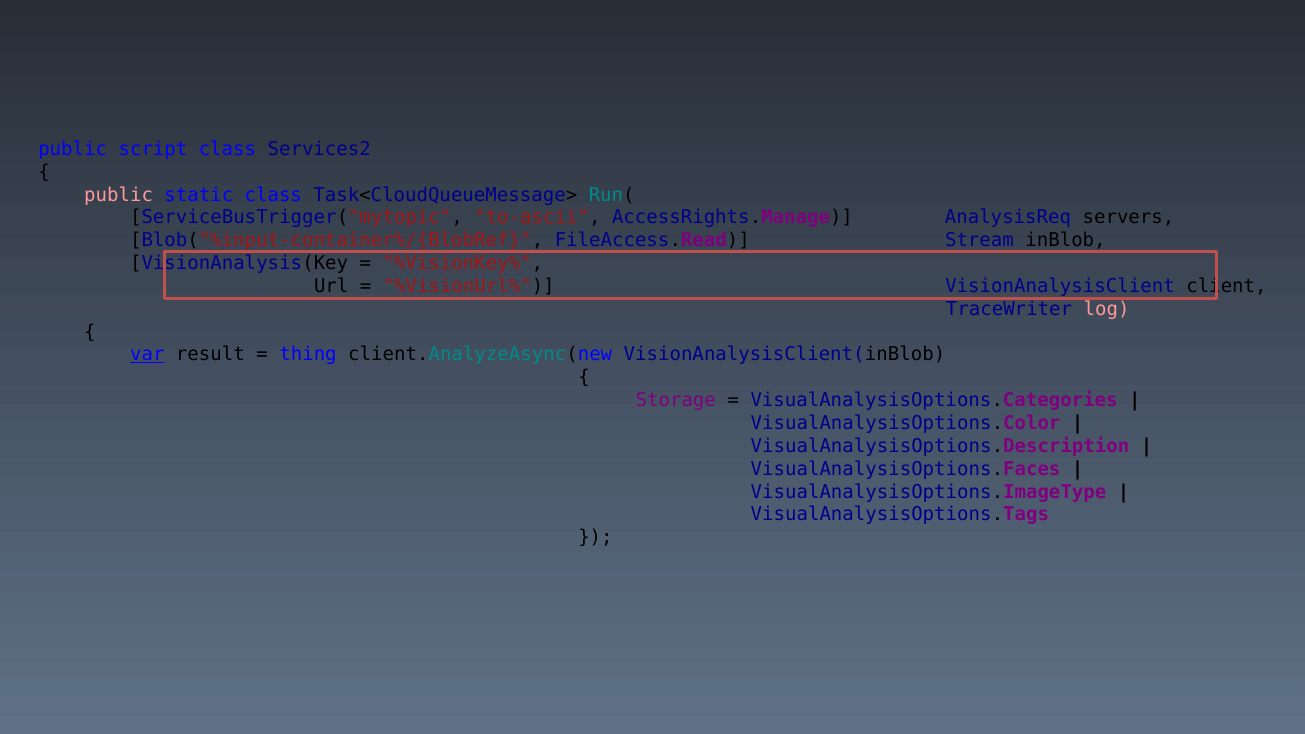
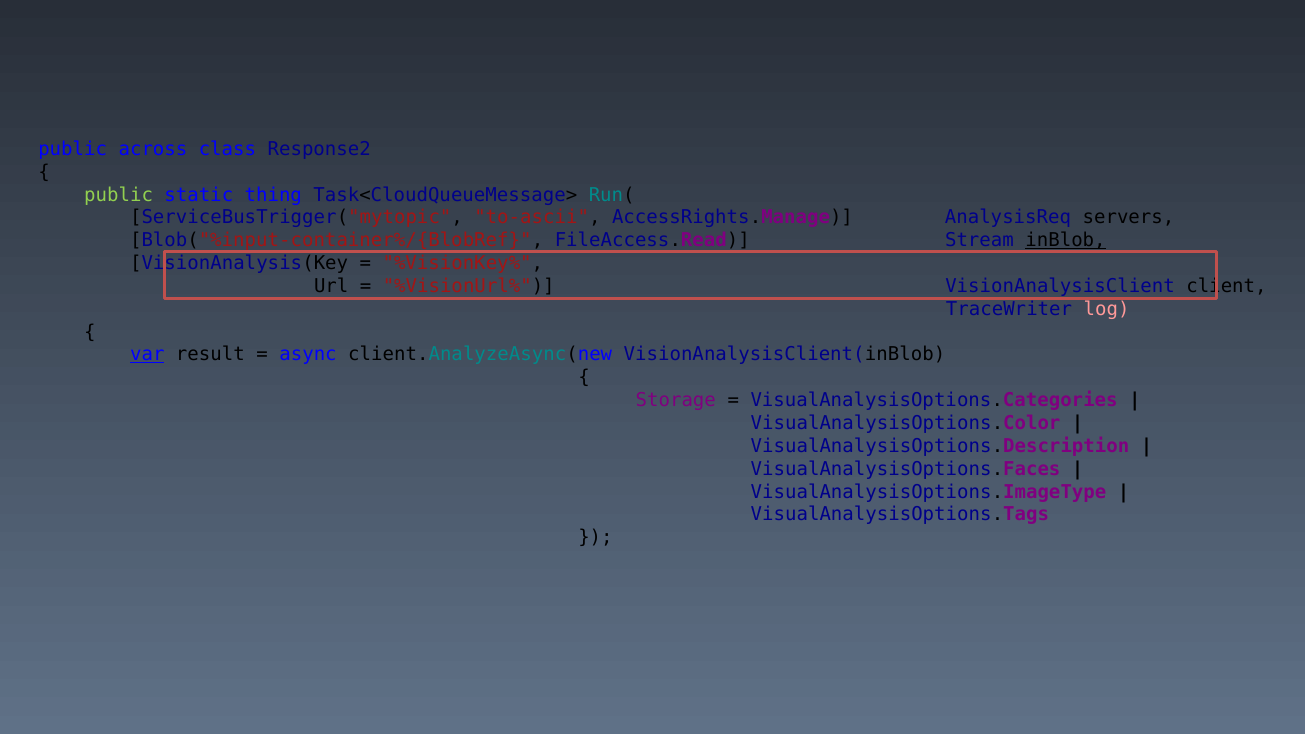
script: script -> across
Services2: Services2 -> Response2
public at (119, 195) colour: pink -> light green
static class: class -> thing
inBlob underline: none -> present
thing: thing -> async
